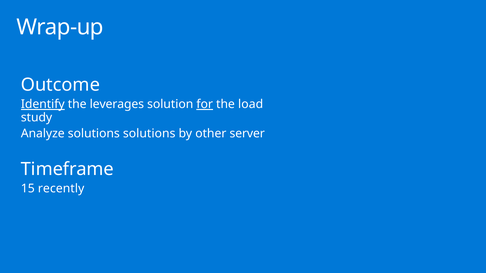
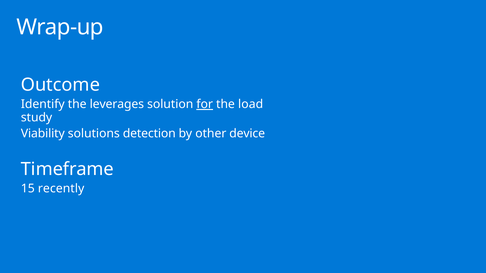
Identify underline: present -> none
Analyze: Analyze -> Viability
solutions solutions: solutions -> detection
server: server -> device
